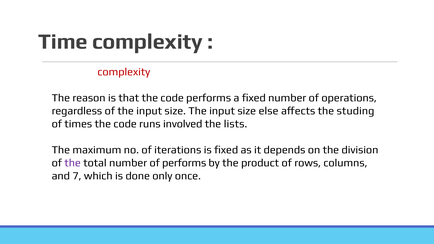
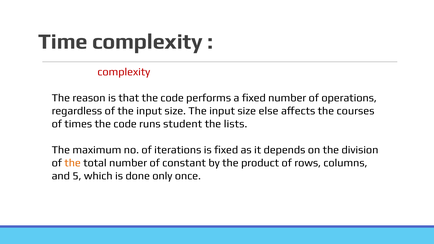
studing: studing -> courses
involved: involved -> student
the at (73, 163) colour: purple -> orange
of performs: performs -> constant
7: 7 -> 5
